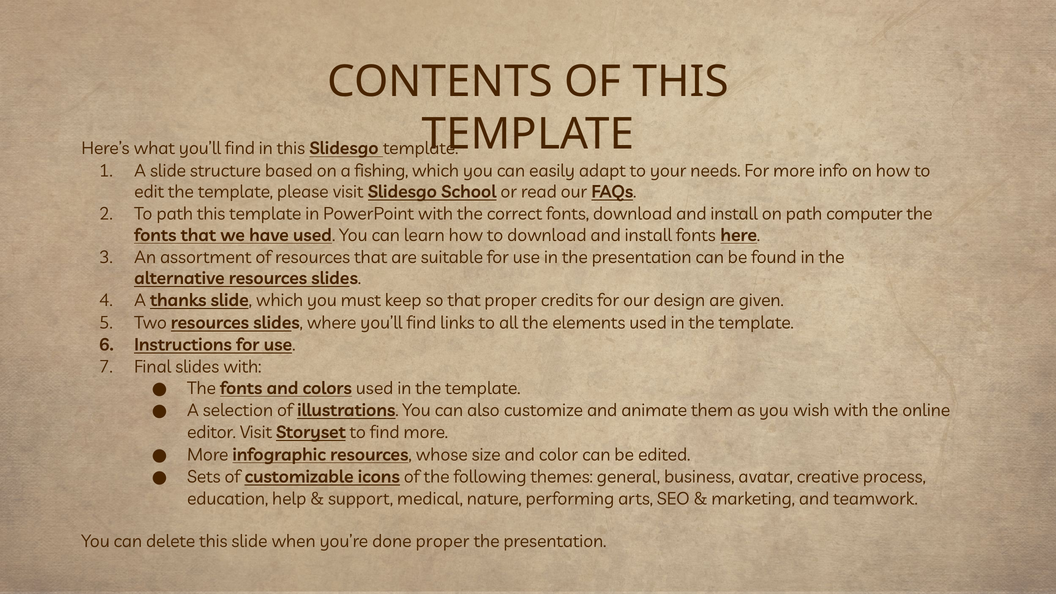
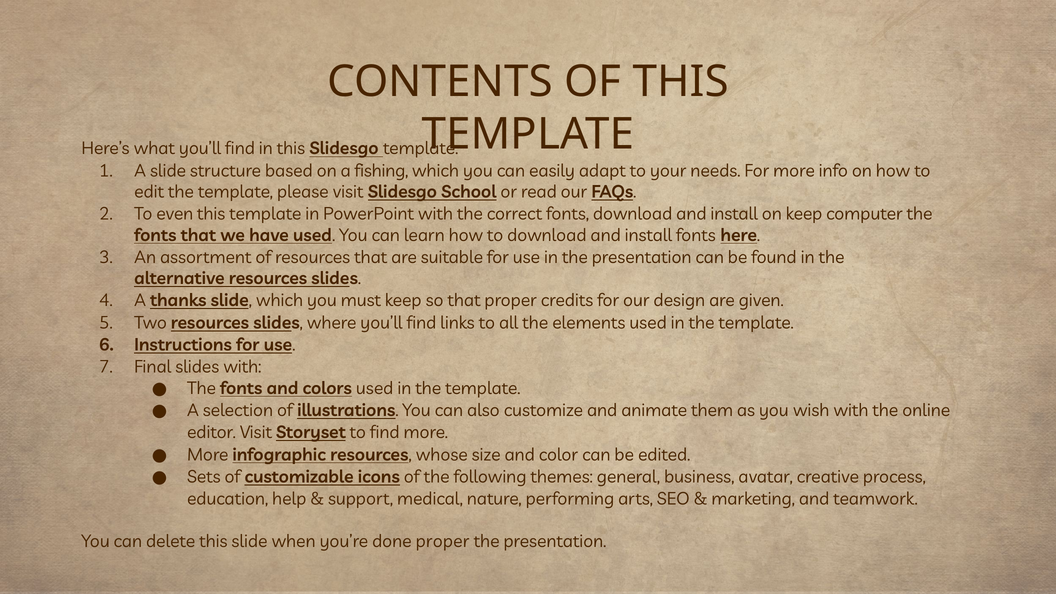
To path: path -> even
on path: path -> keep
